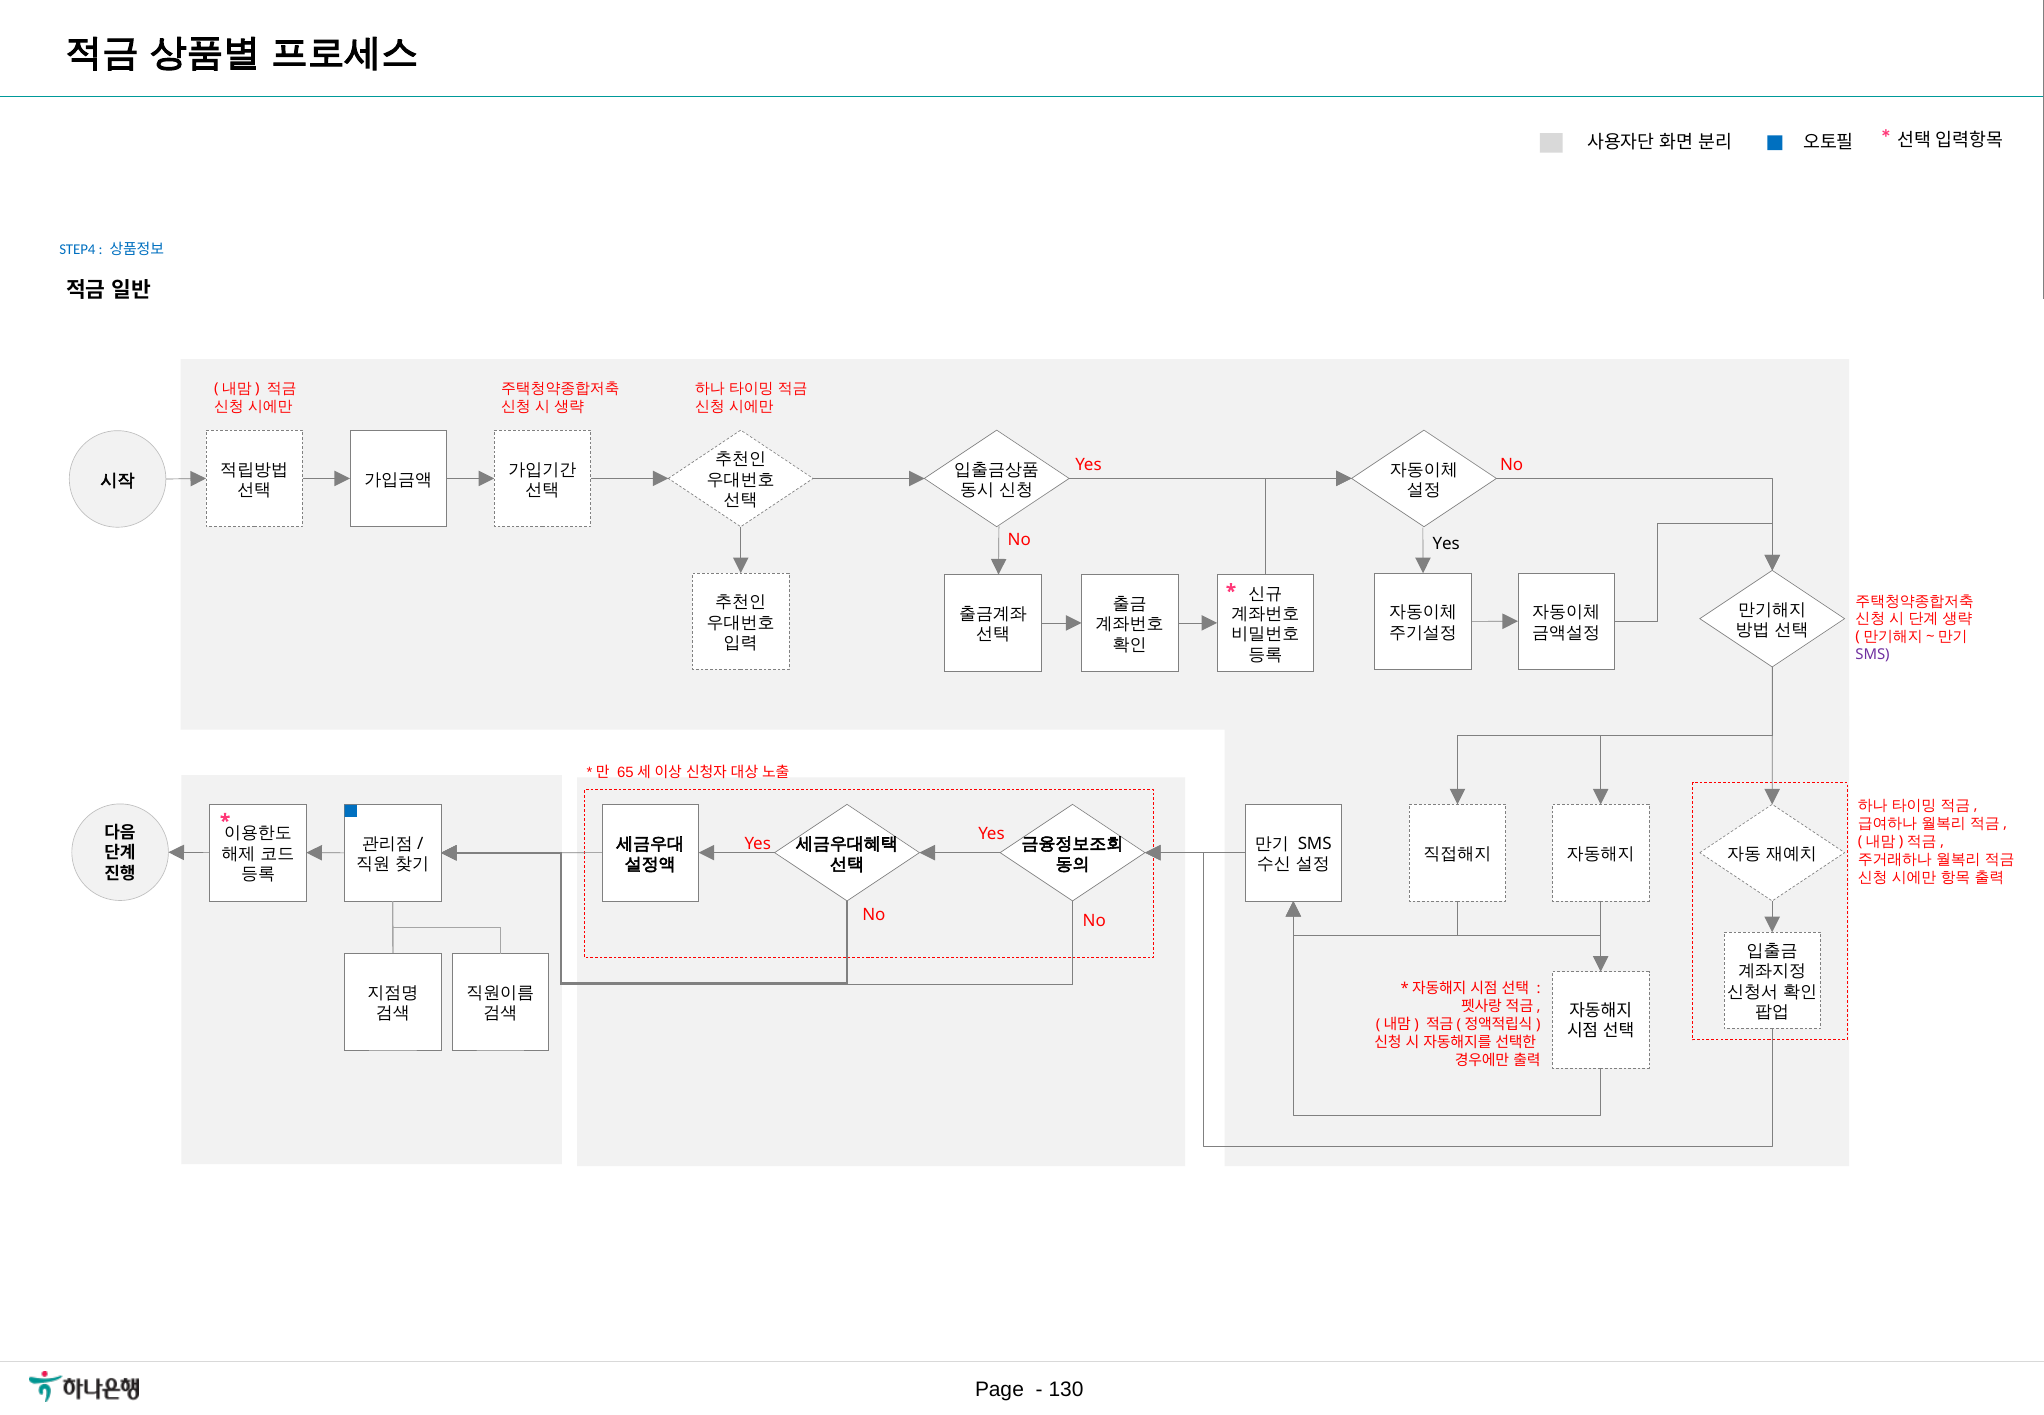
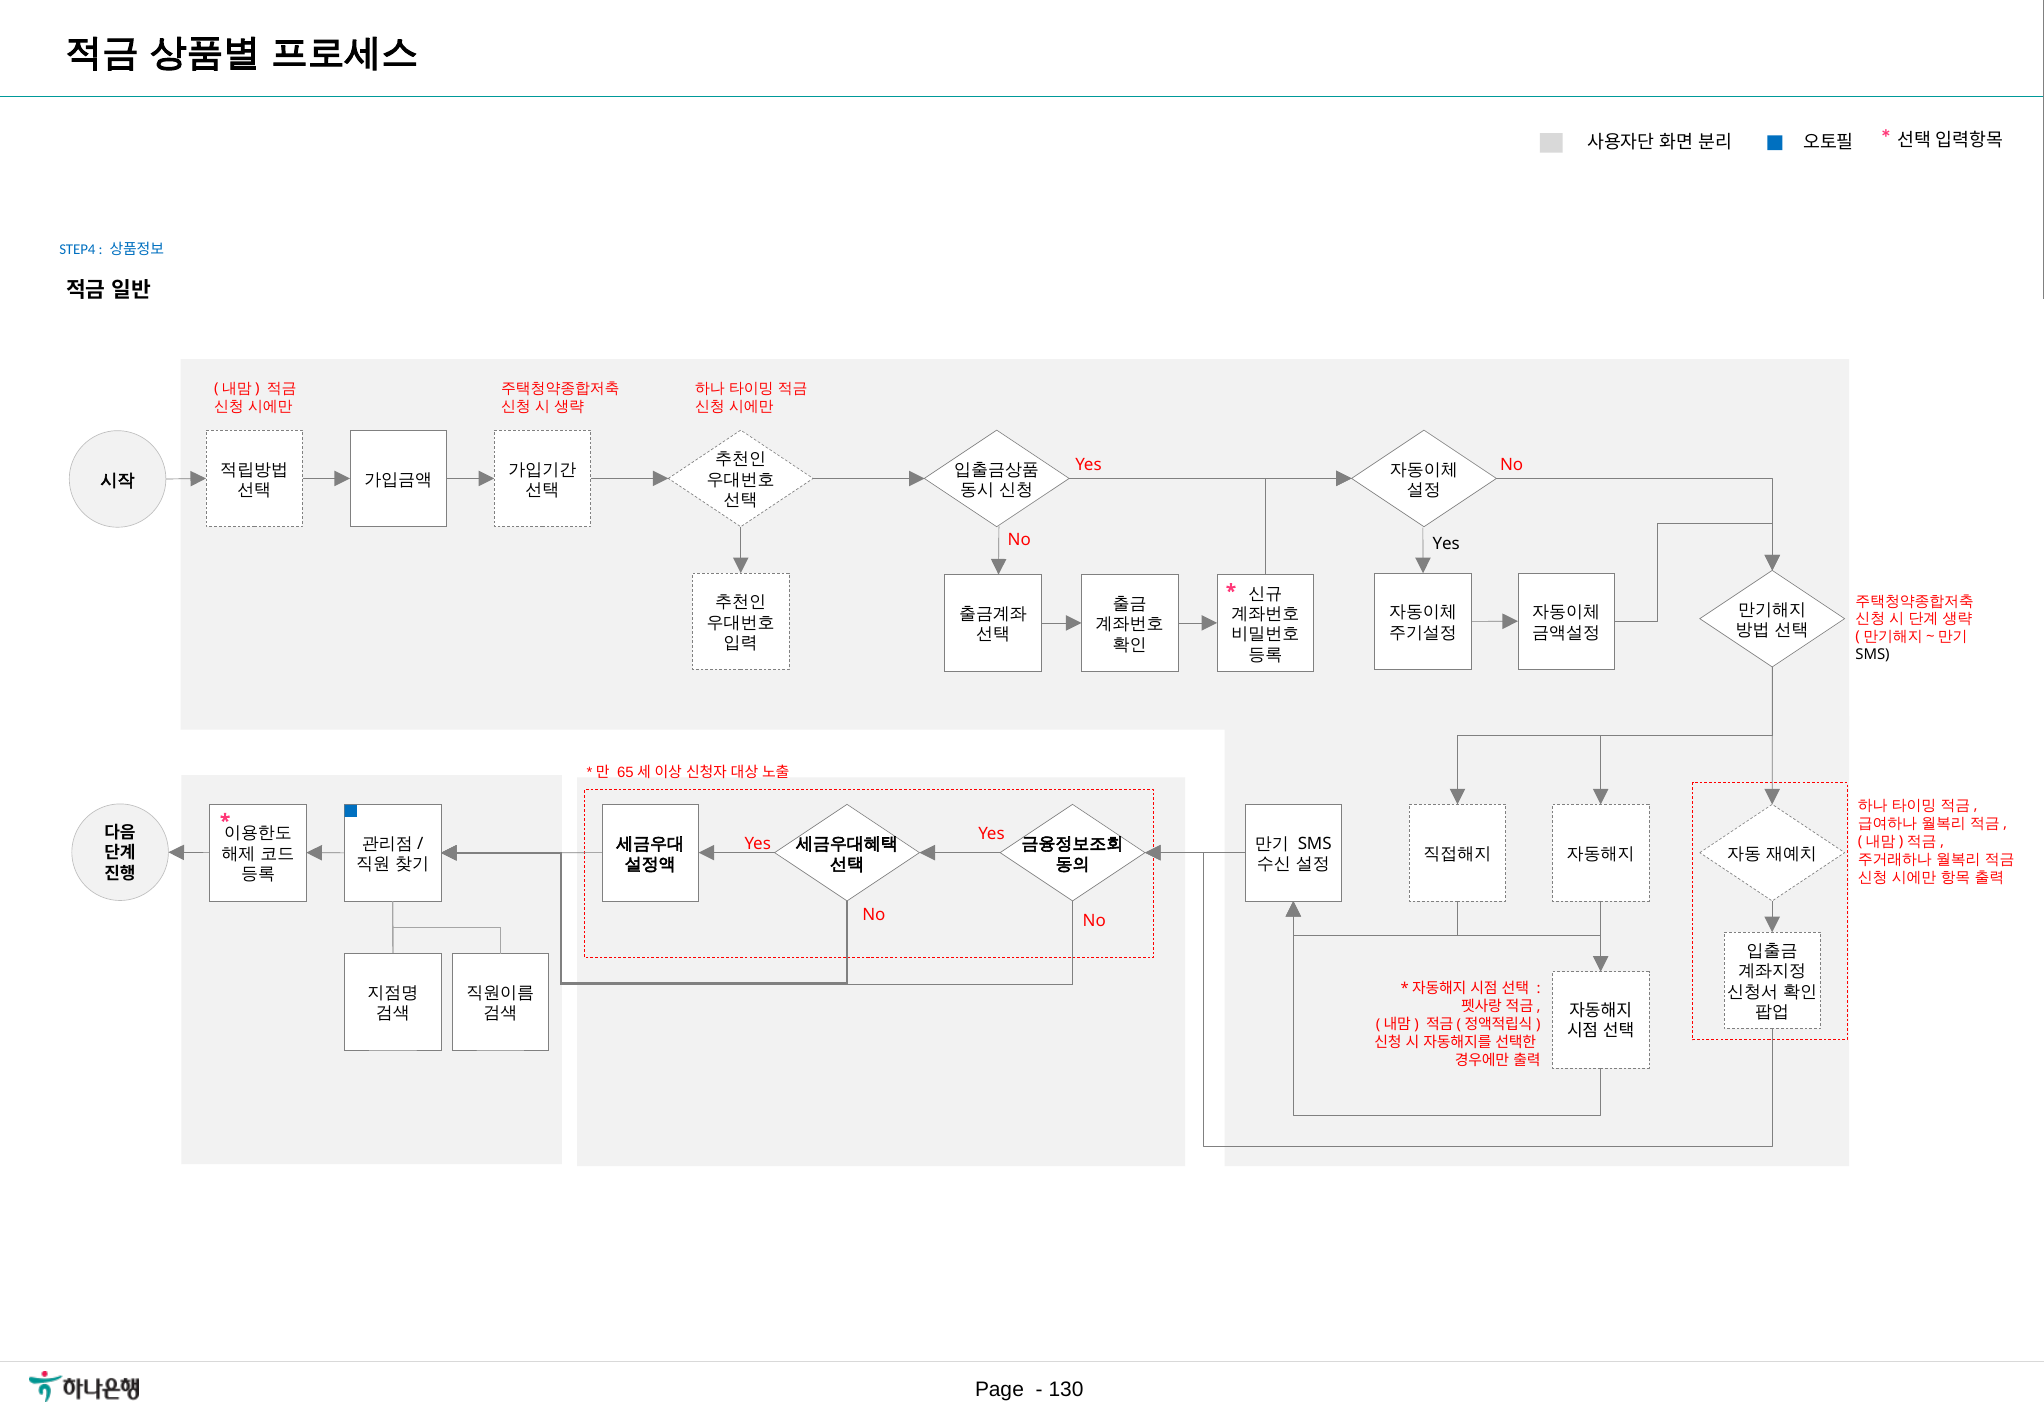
SMS at (1873, 655) colour: purple -> black
